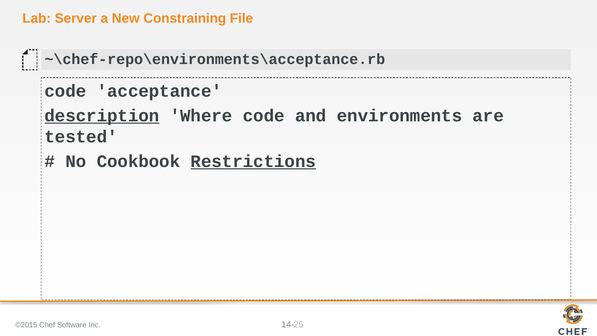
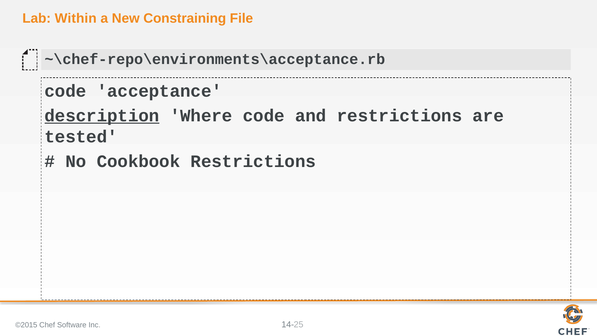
Server: Server -> Within
and environments: environments -> restrictions
Restrictions at (253, 161) underline: present -> none
